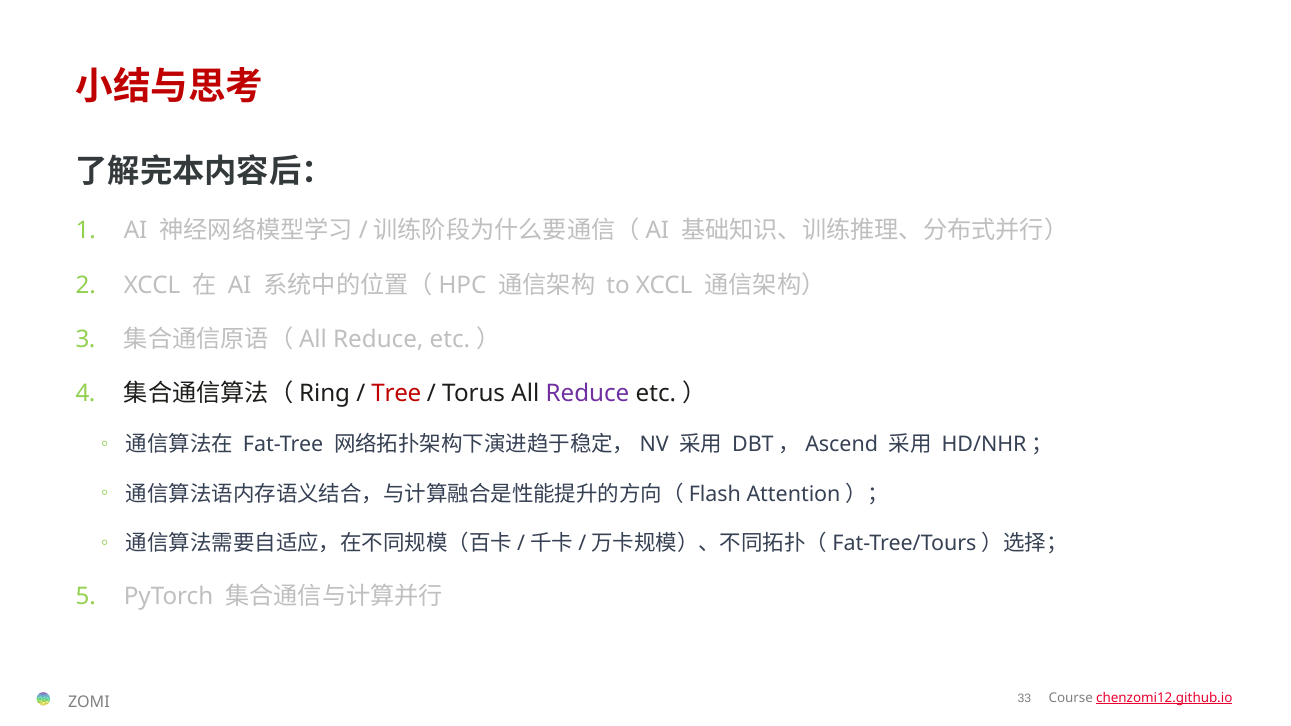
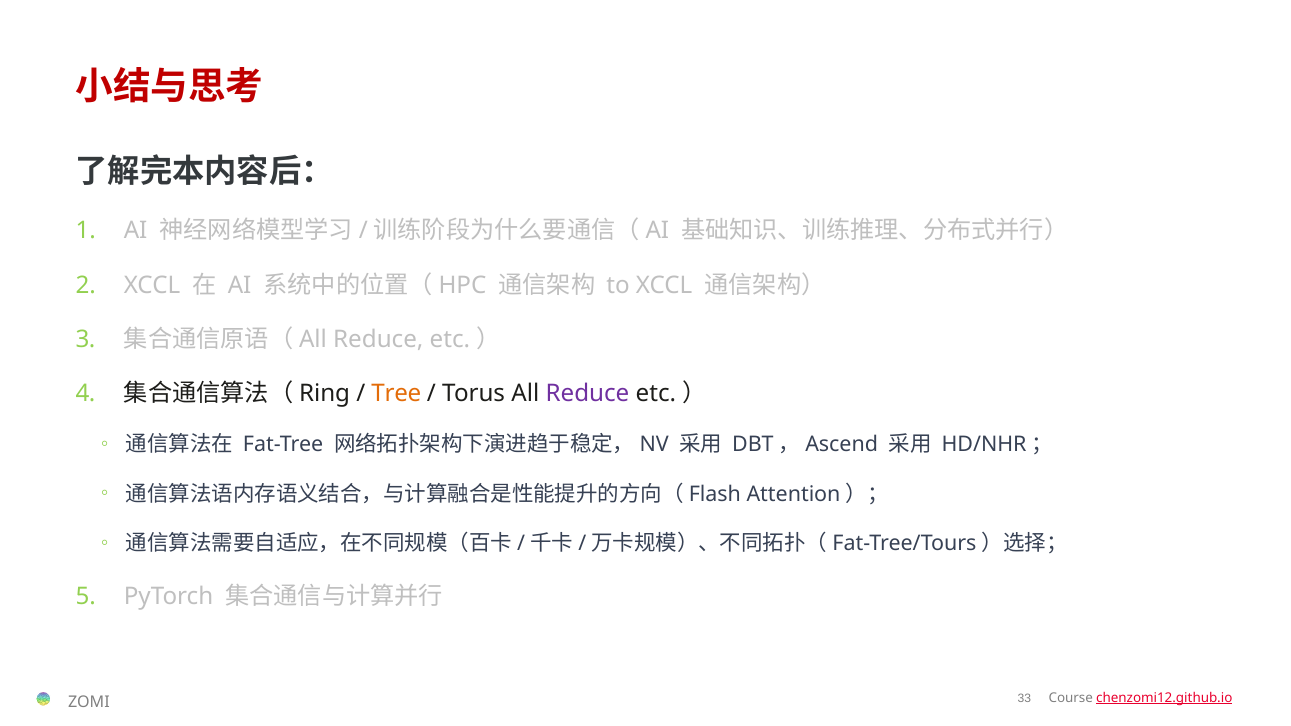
Tree colour: red -> orange
